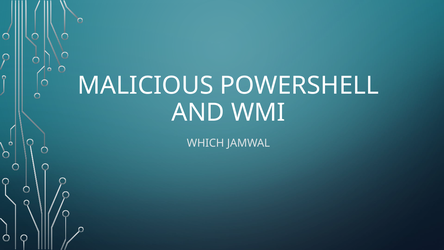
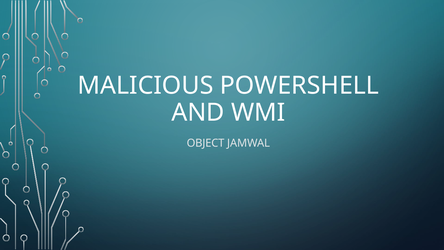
WHICH: WHICH -> OBJECT
